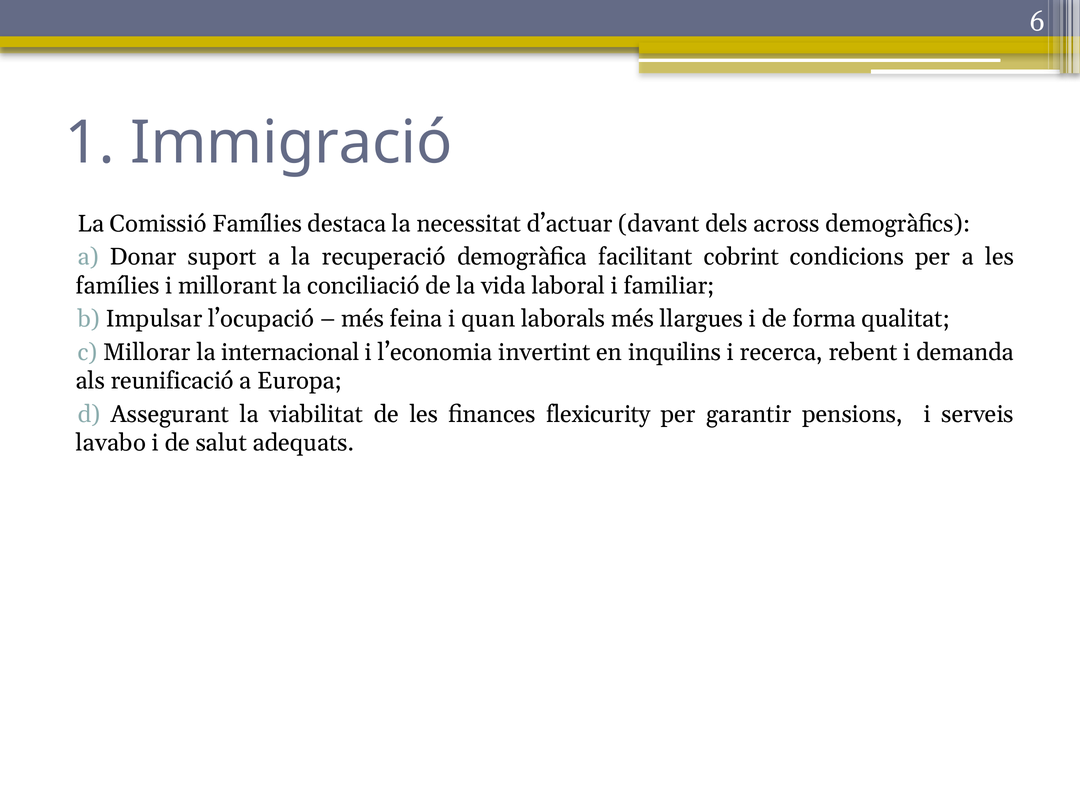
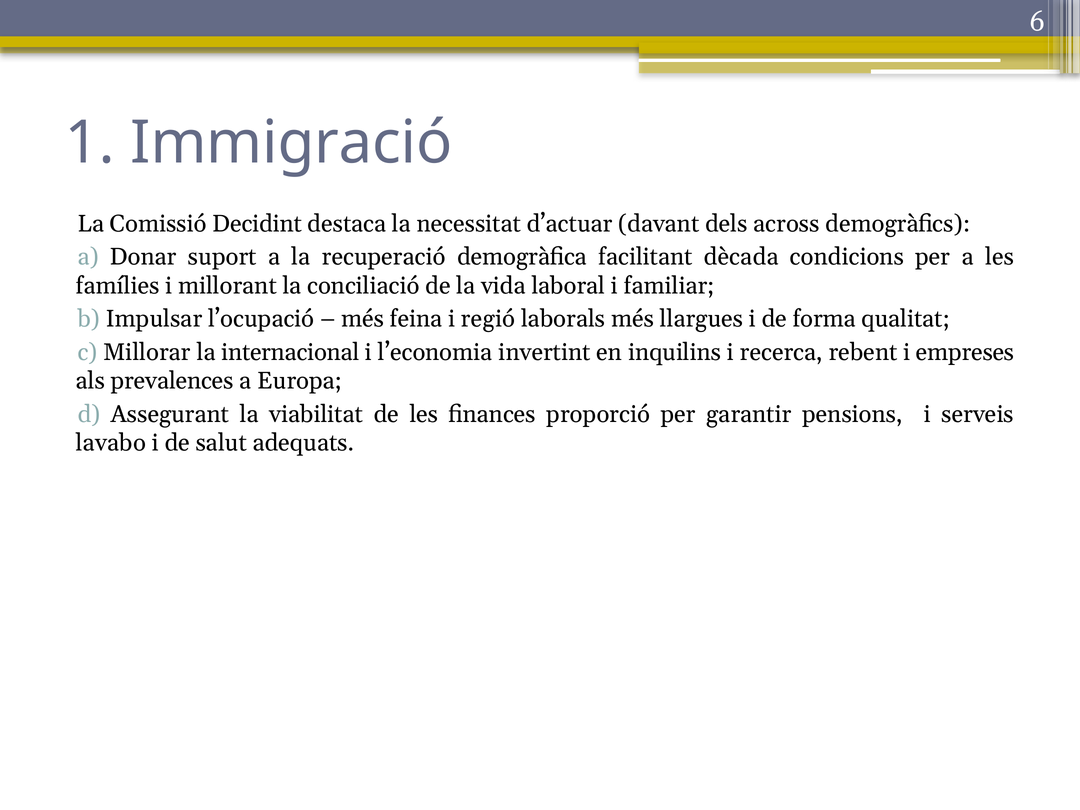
Comissió Famílies: Famílies -> Decidint
cobrint: cobrint -> dècada
quan: quan -> regió
demanda: demanda -> empreses
reunificació: reunificació -> prevalences
flexicurity: flexicurity -> proporció
